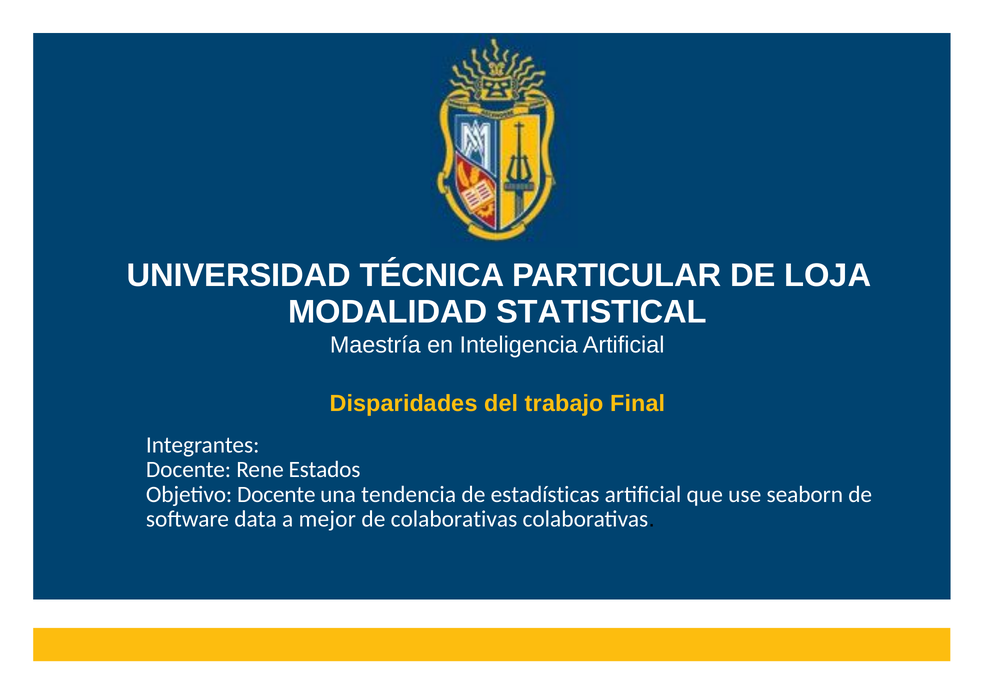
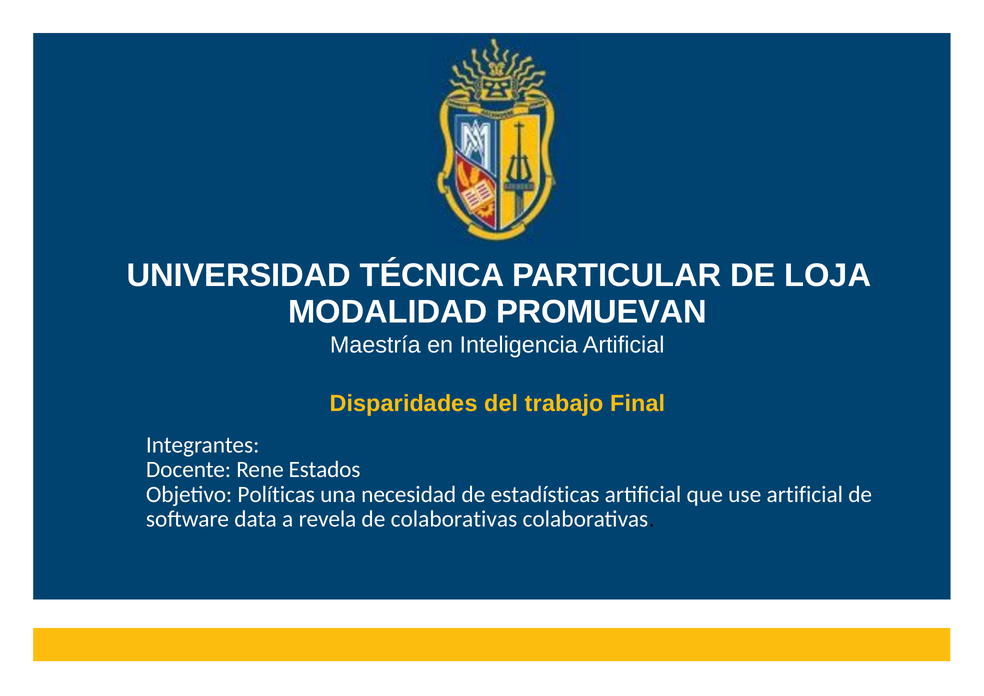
STATISTICAL: STATISTICAL -> PROMUEVAN
Objetivo Docente: Docente -> Políticas
tendencia: tendencia -> necesidad
use seaborn: seaborn -> artificial
mejor: mejor -> revela
